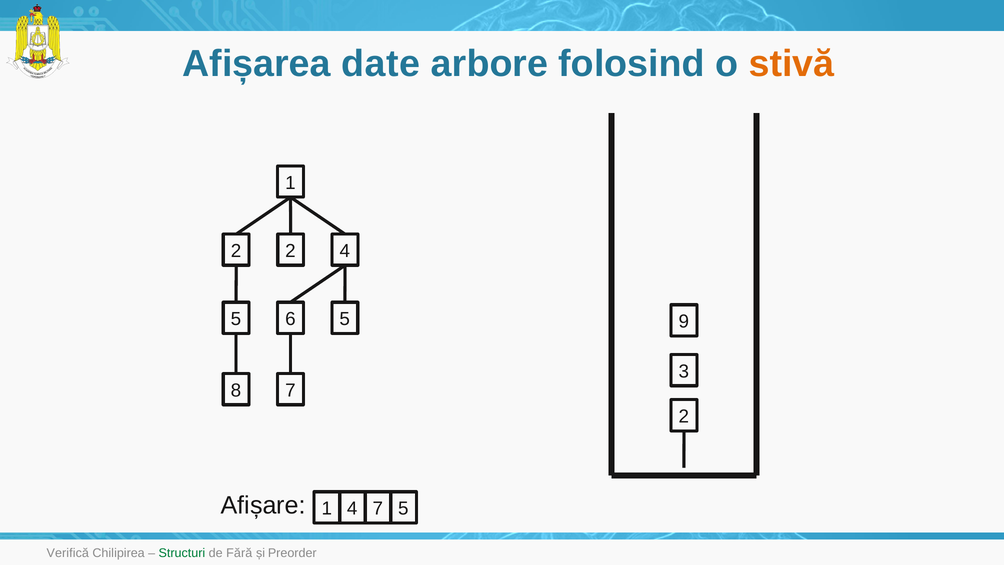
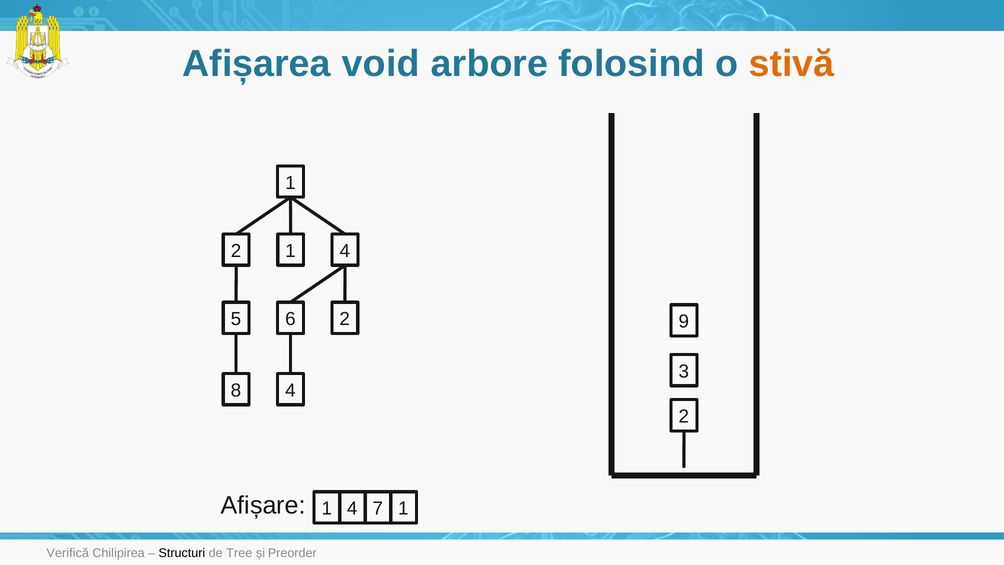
date: date -> void
2 2: 2 -> 1
6 5: 5 -> 2
8 7: 7 -> 4
5 at (403, 508): 5 -> 1
Structuri colour: green -> black
Fără: Fără -> Tree
